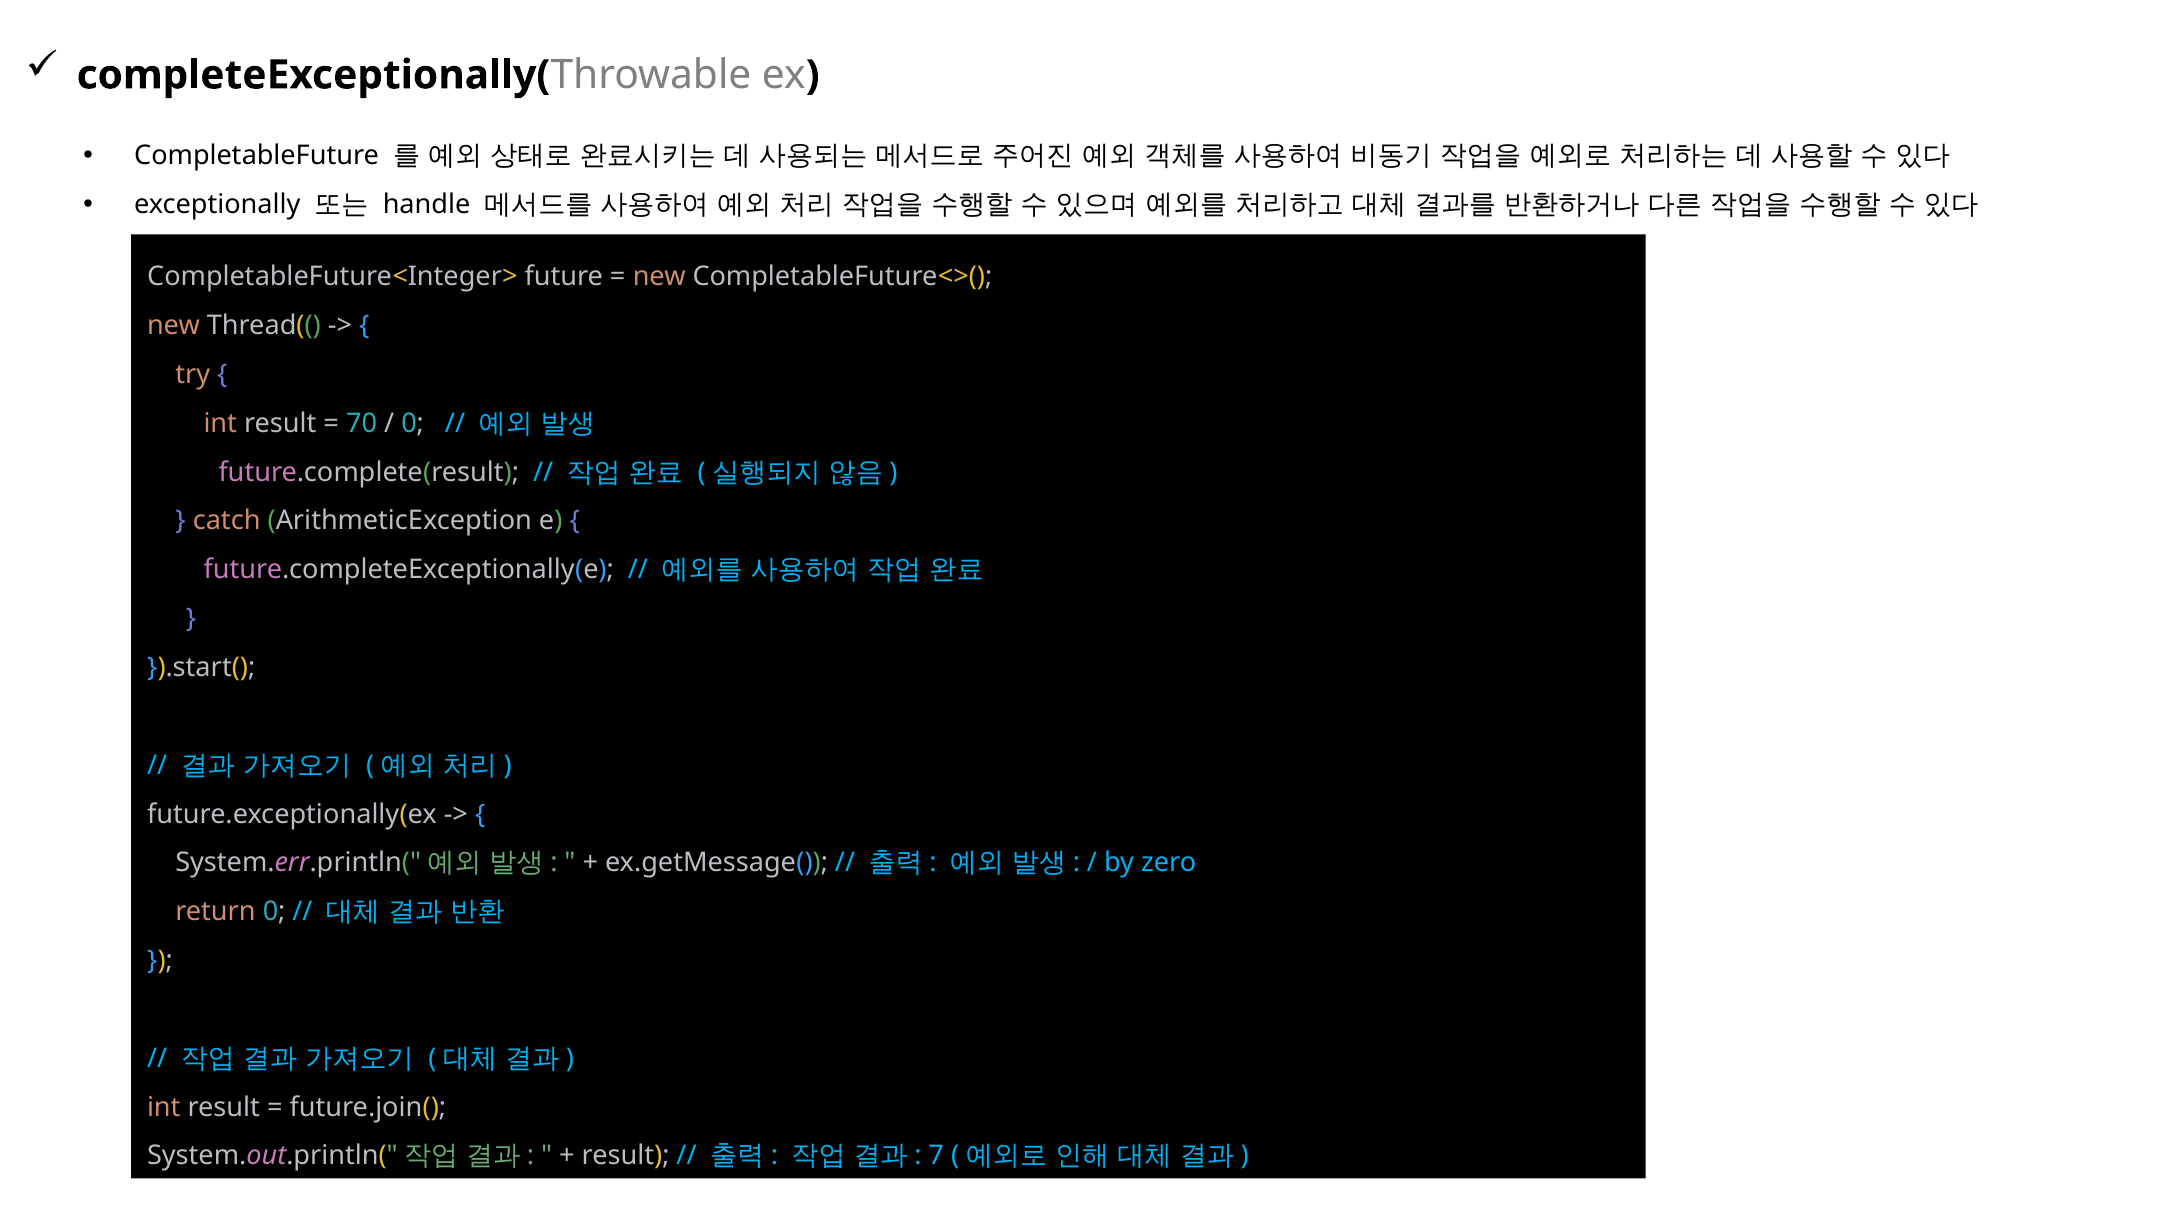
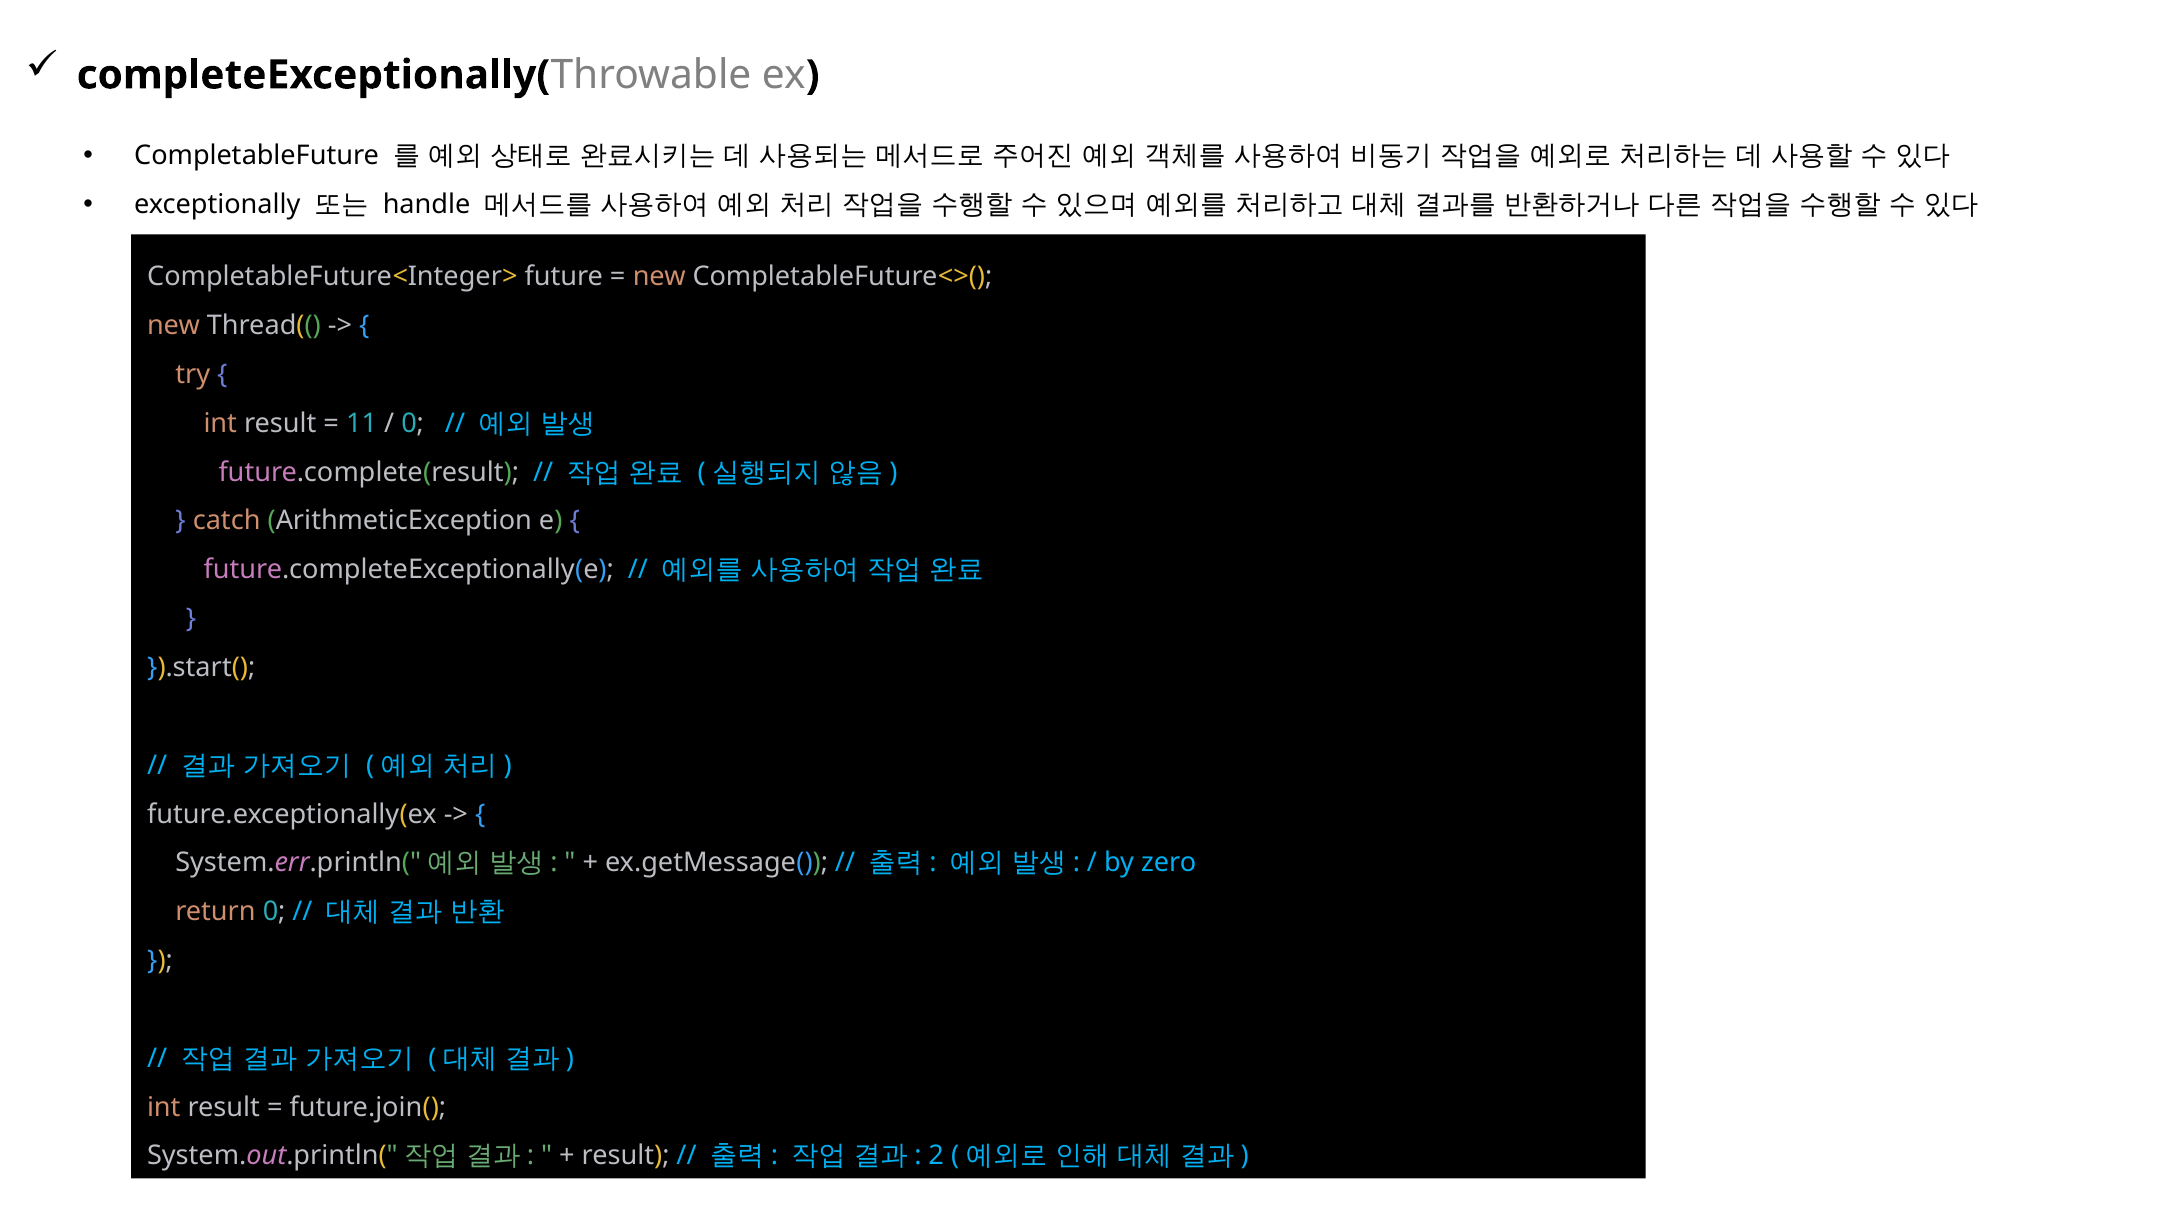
70: 70 -> 11
7: 7 -> 2
